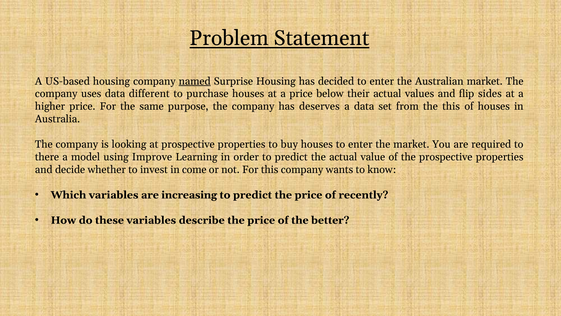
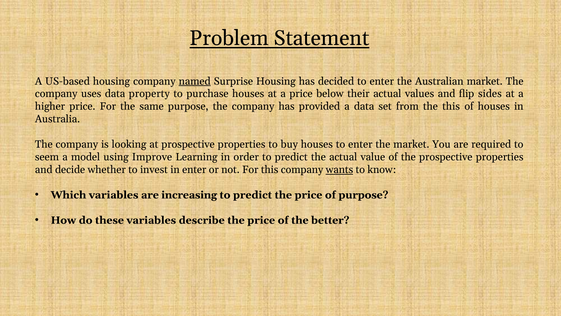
different: different -> property
deserves: deserves -> provided
there: there -> seem
in come: come -> enter
wants underline: none -> present
of recently: recently -> purpose
